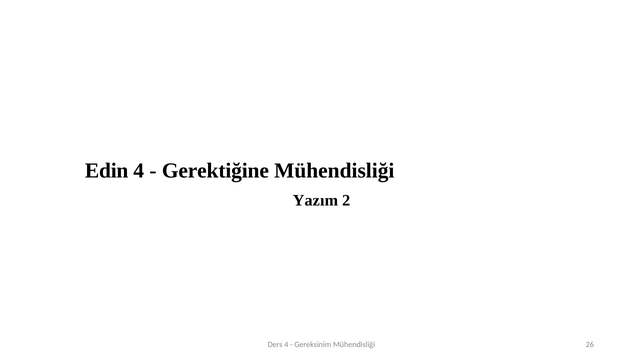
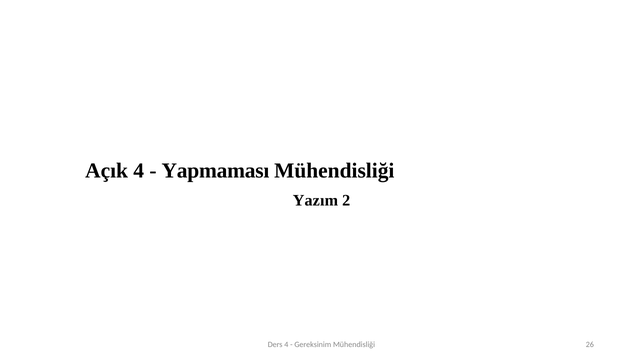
Edin: Edin -> Açık
Gerektiğine: Gerektiğine -> Yapmaması
